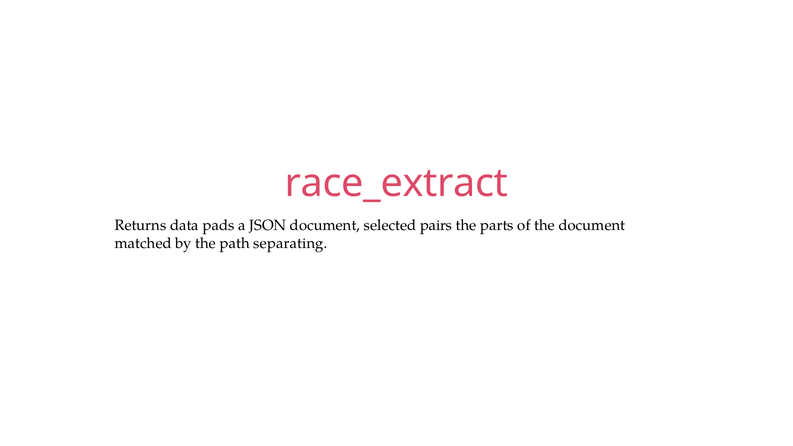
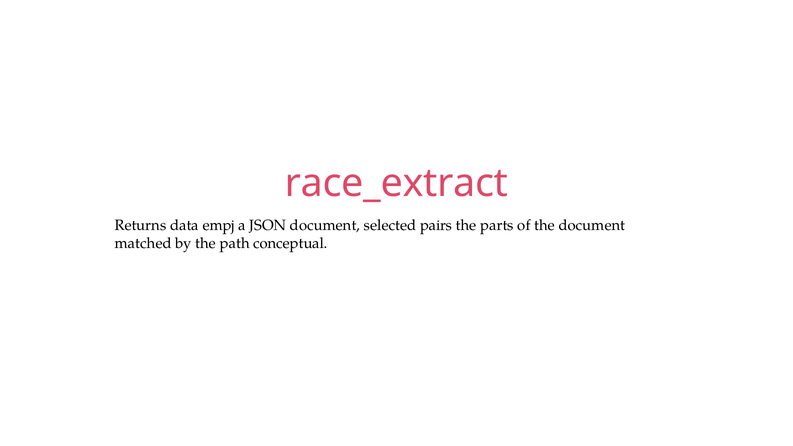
pads: pads -> empj
separating: separating -> conceptual
